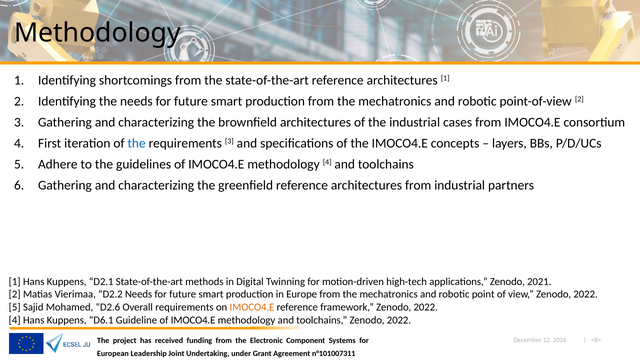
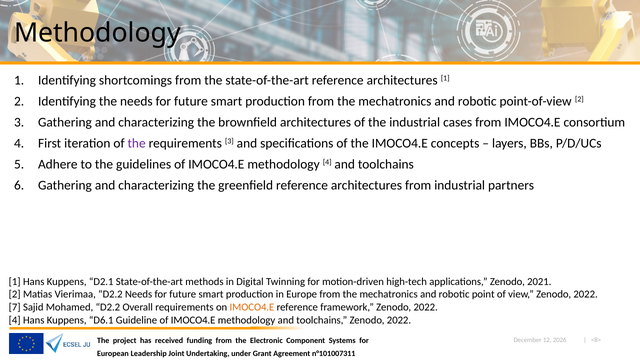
the at (137, 143) colour: blue -> purple
5 at (15, 307): 5 -> 7
Mohamed D2.6: D2.6 -> D2.2
